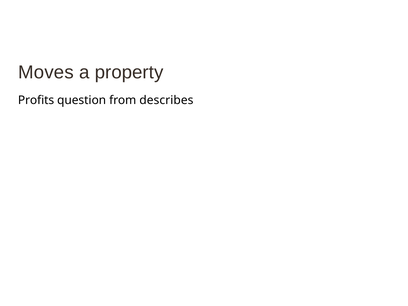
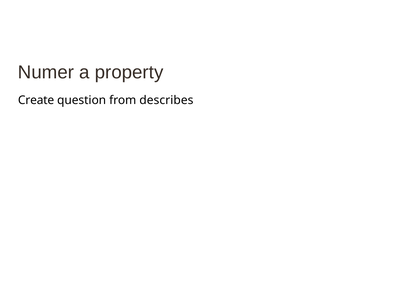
Moves: Moves -> Numer
Profits: Profits -> Create
